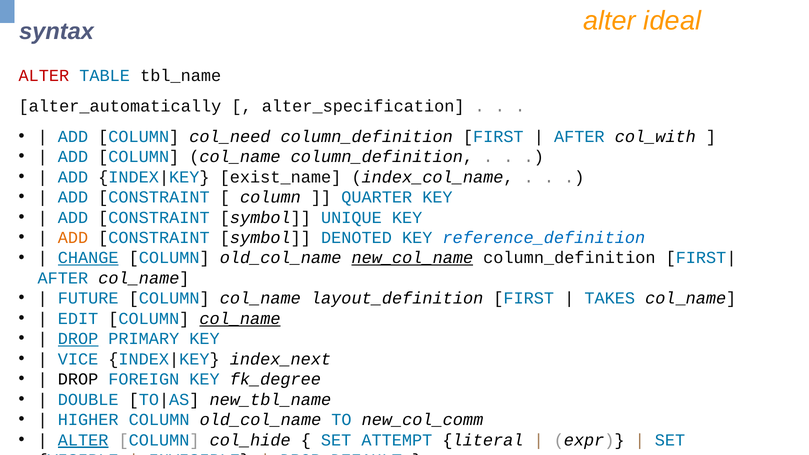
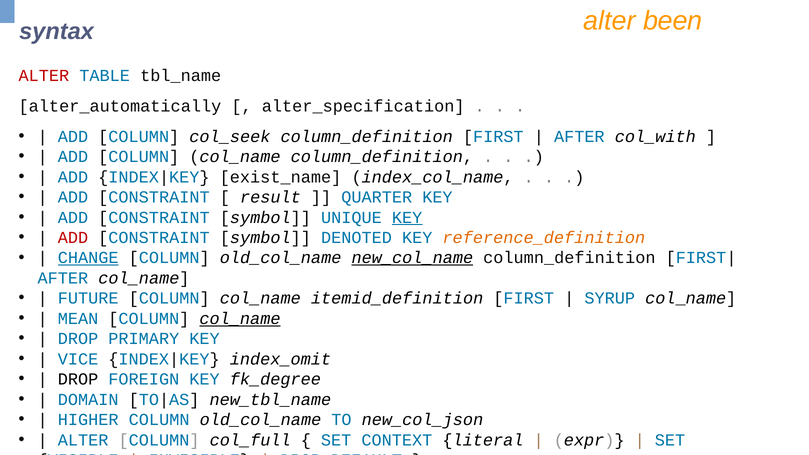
ideal: ideal -> been
col_need: col_need -> col_seek
column at (270, 197): column -> result
KEY at (407, 217) underline: none -> present
ADD at (73, 238) colour: orange -> red
reference_definition colour: blue -> orange
layout_definition: layout_definition -> itemid_definition
TAKES: TAKES -> SYRUP
EDIT: EDIT -> MEAN
DROP at (78, 339) underline: present -> none
index_next: index_next -> index_omit
DOUBLE: DOUBLE -> DOMAIN
new_col_comm: new_col_comm -> new_col_json
ALTER at (83, 440) underline: present -> none
col_hide: col_hide -> col_full
ATTEMPT: ATTEMPT -> CONTEXT
